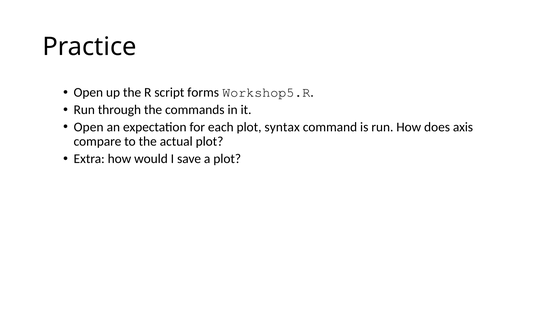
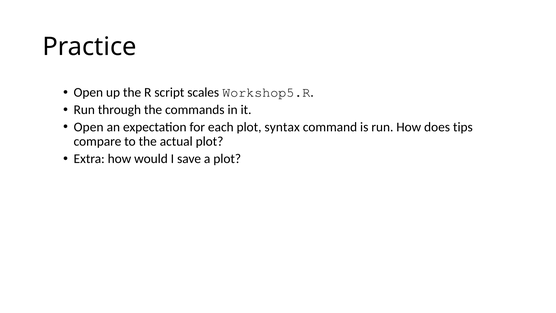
forms: forms -> scales
axis: axis -> tips
